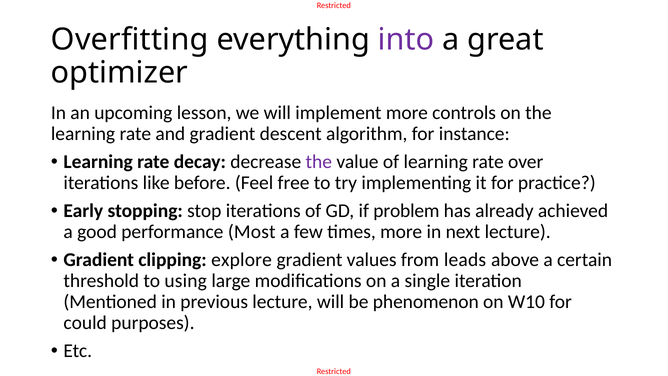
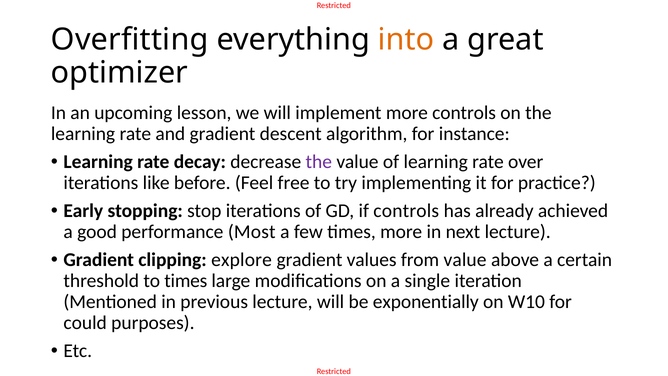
into colour: purple -> orange
if problem: problem -> controls
from leads: leads -> value
to using: using -> times
phenomenon: phenomenon -> exponentially
